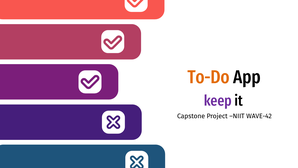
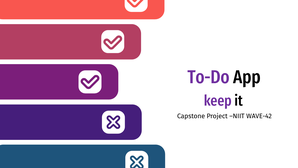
To-Do colour: orange -> purple
